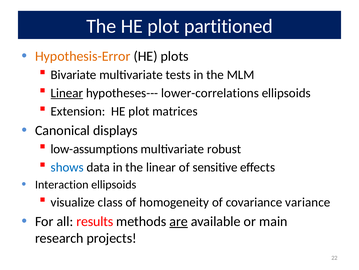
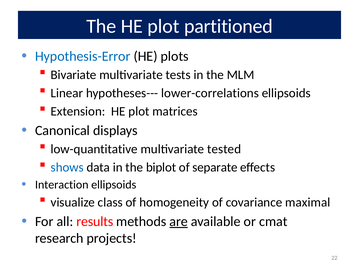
Hypothesis-Error colour: orange -> blue
Linear at (67, 93) underline: present -> none
low-assumptions: low-assumptions -> low-quantitative
robust: robust -> tested
the linear: linear -> biplot
sensitive: sensitive -> separate
variance: variance -> maximal
main: main -> cmat
